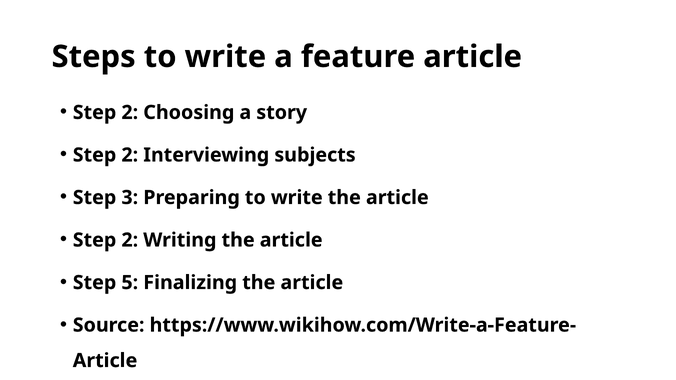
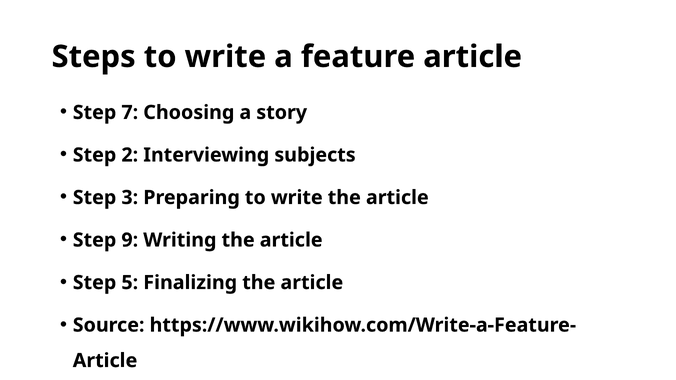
2 at (130, 113): 2 -> 7
2 at (130, 240): 2 -> 9
